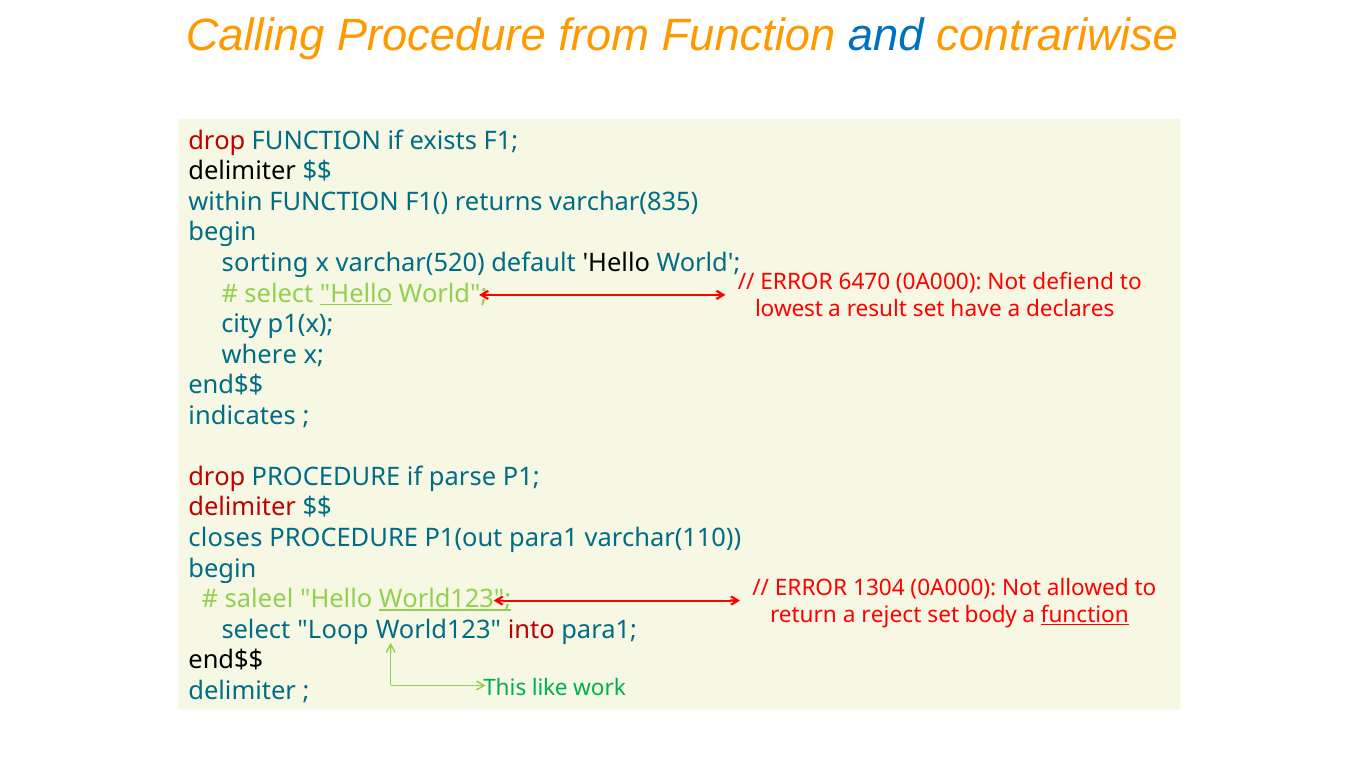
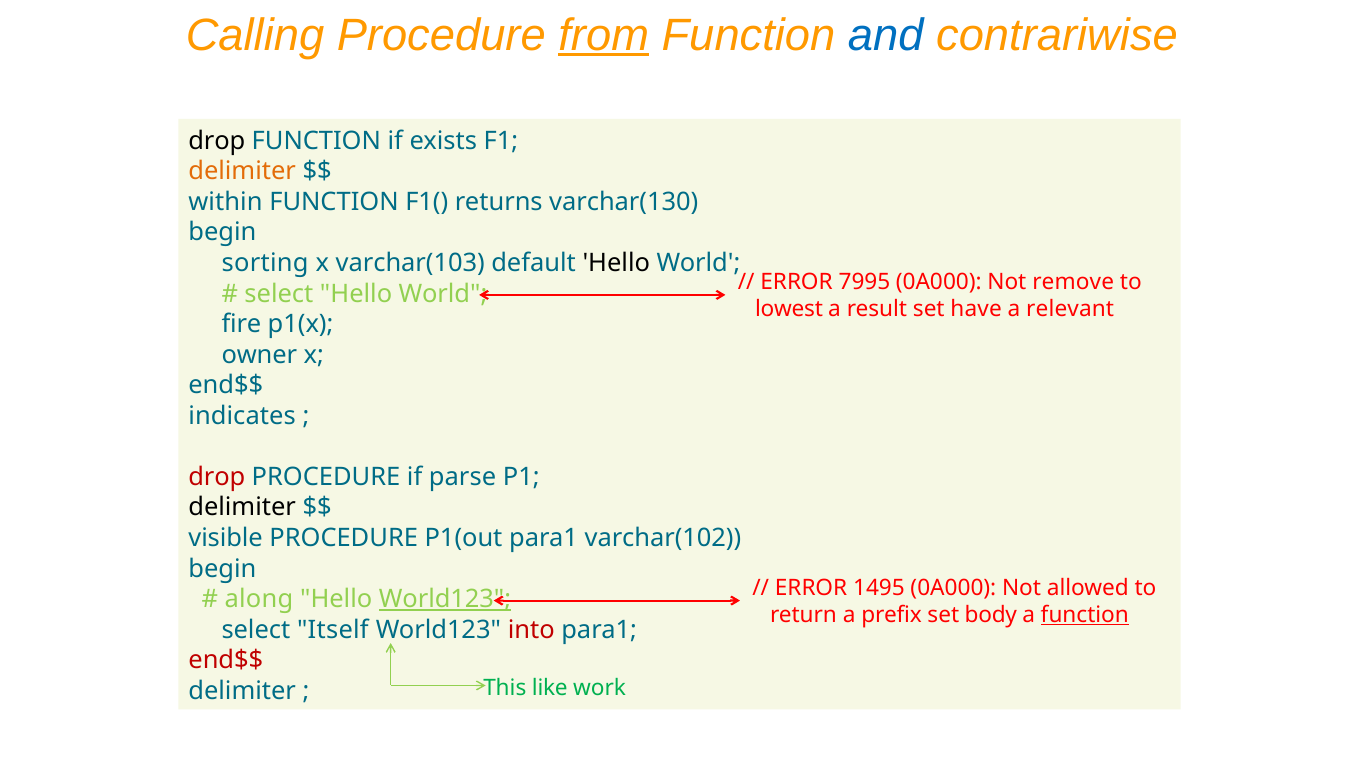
from underline: none -> present
drop at (217, 141) colour: red -> black
delimiter at (242, 172) colour: black -> orange
varchar(835: varchar(835 -> varchar(130
varchar(520: varchar(520 -> varchar(103
6470: 6470 -> 7995
defiend: defiend -> remove
Hello at (356, 294) underline: present -> none
declares: declares -> relevant
city: city -> fire
where: where -> owner
delimiter at (242, 508) colour: red -> black
closes: closes -> visible
varchar(110: varchar(110 -> varchar(102
1304: 1304 -> 1495
saleel: saleel -> along
reject: reject -> prefix
Loop: Loop -> Itself
end$$ at (226, 661) colour: black -> red
